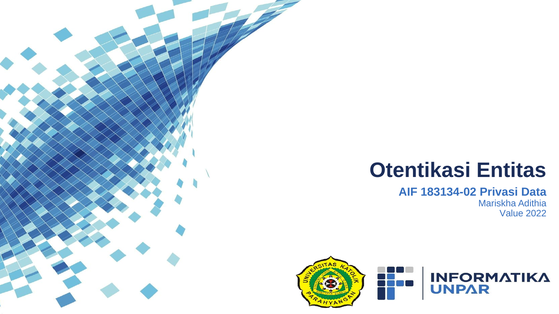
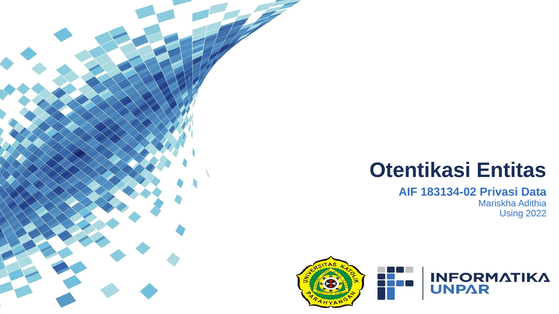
Value: Value -> Using
